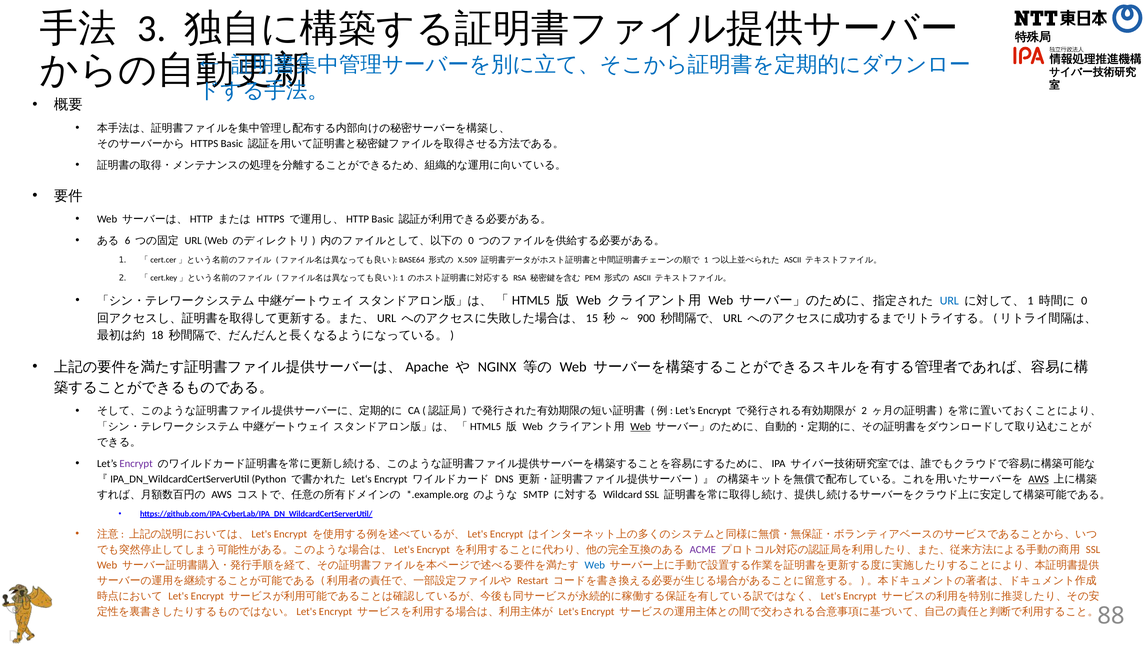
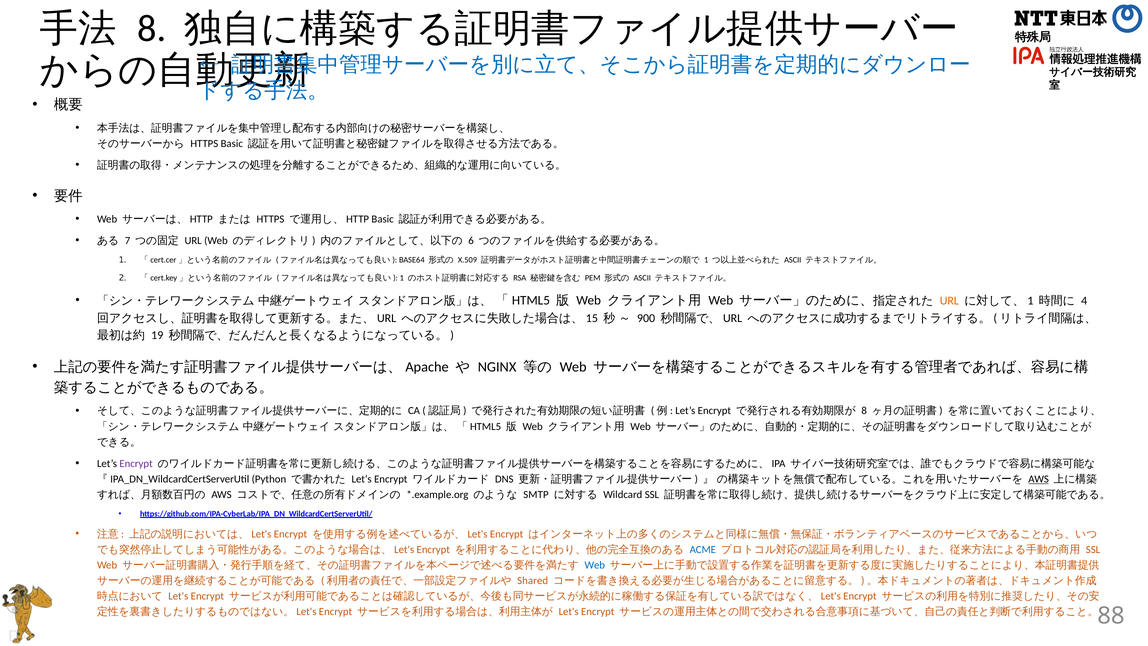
3 at (152, 29): 3 -> 8
6: 6 -> 7
0 at (471, 241): 0 -> 6
URL at (949, 301) colour: blue -> orange
0 at (1084, 301): 0 -> 4
18: 18 -> 19
2 at (864, 411): 2 -> 8
Web at (640, 426) underline: present -> none
ACME colour: purple -> blue
Restart: Restart -> Shared
